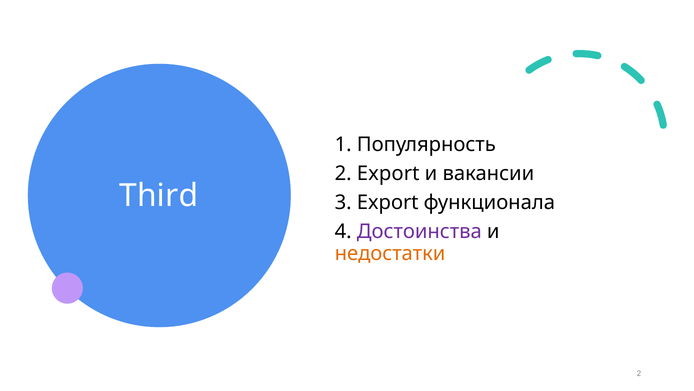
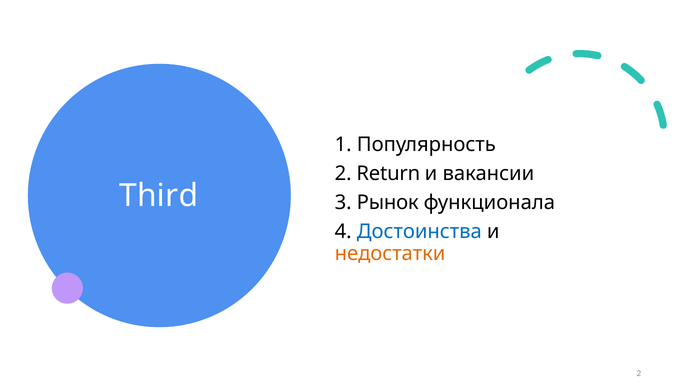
2 Export: Export -> Return
3 Export: Export -> Рынок
Достоинства colour: purple -> blue
